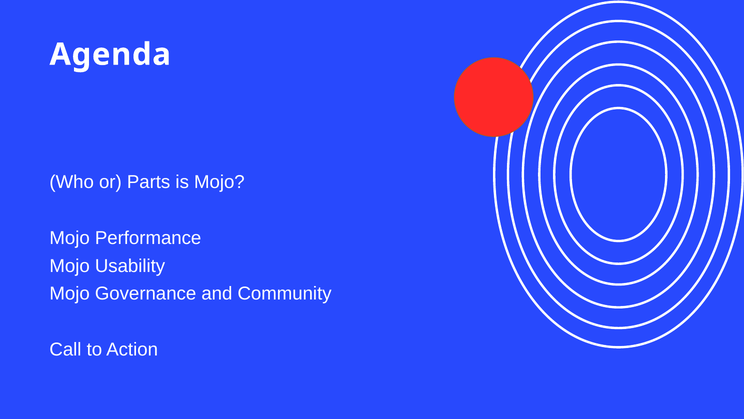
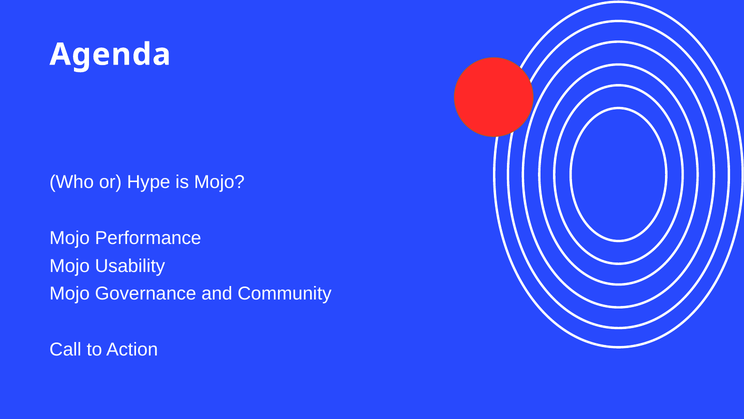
Parts: Parts -> Hype
